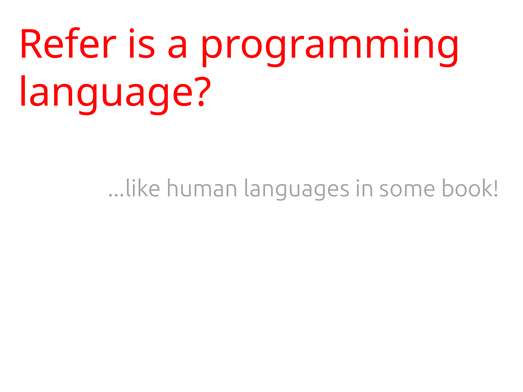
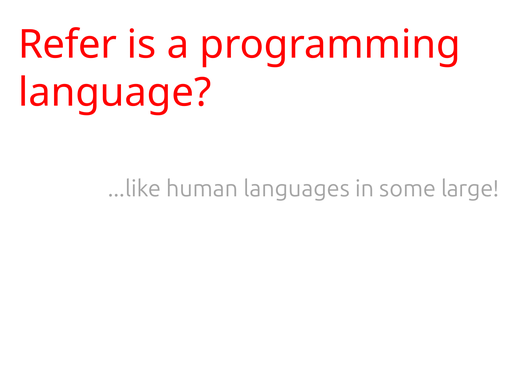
book: book -> large
